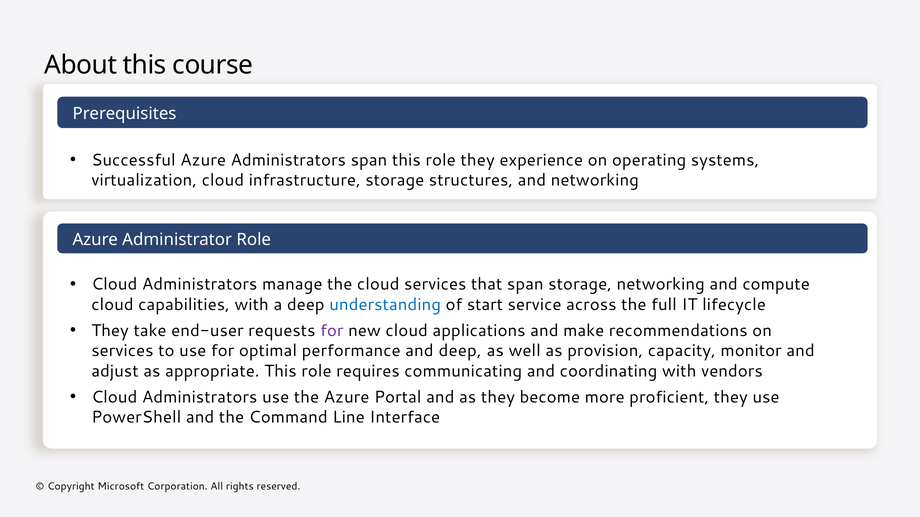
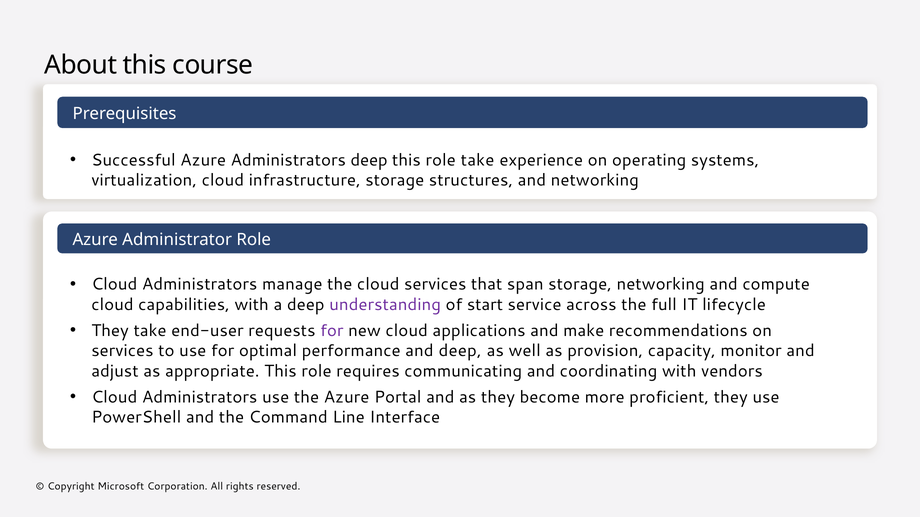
Administrators span: span -> deep
role they: they -> take
understanding colour: blue -> purple
